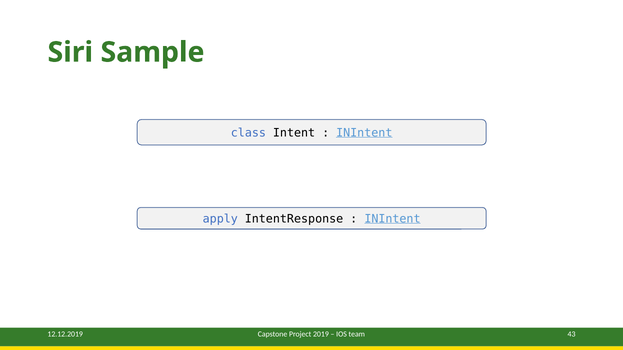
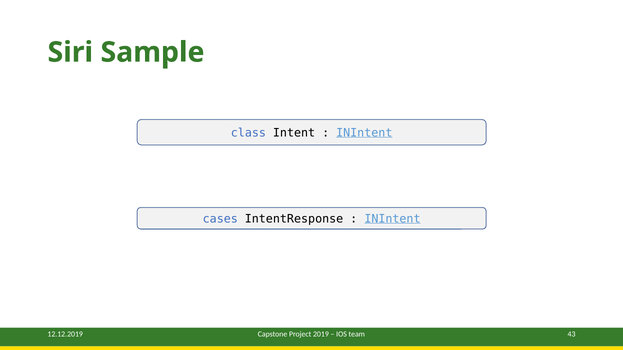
apply: apply -> cases
